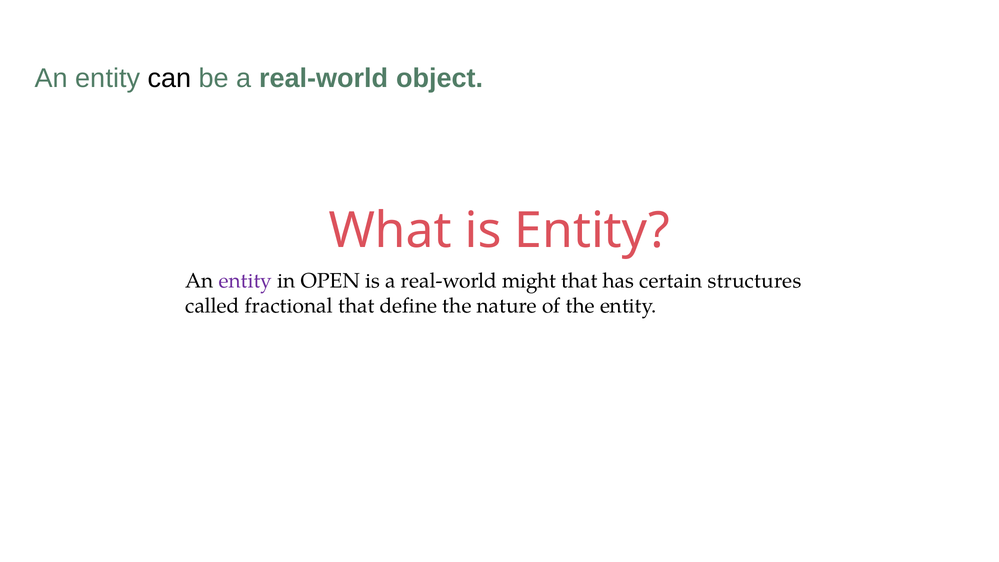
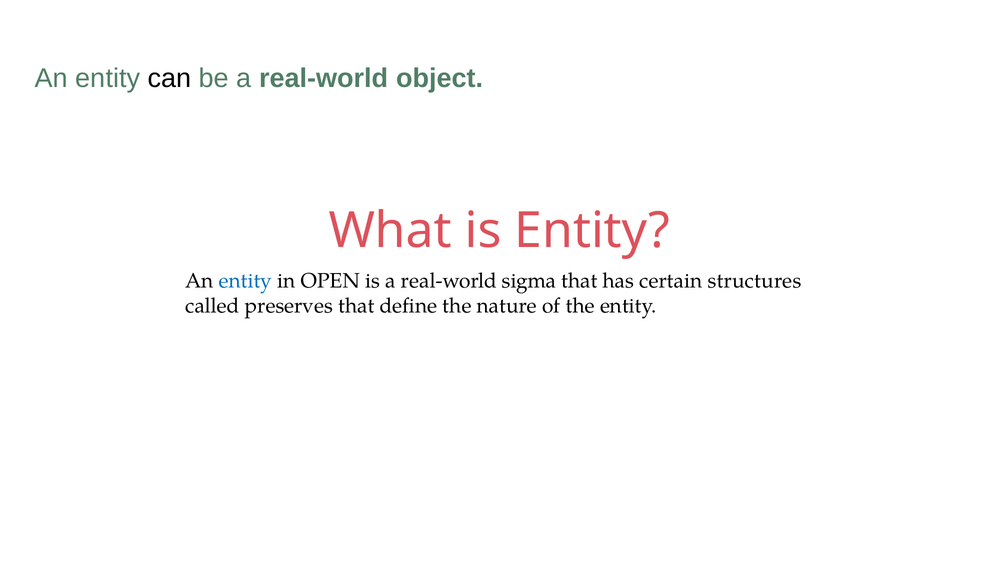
entity at (245, 281) colour: purple -> blue
might: might -> sigma
fractional: fractional -> preserves
